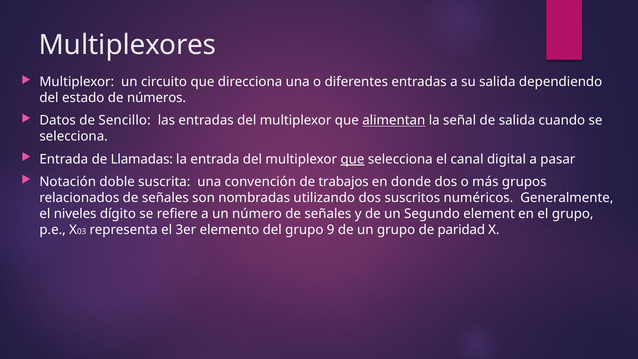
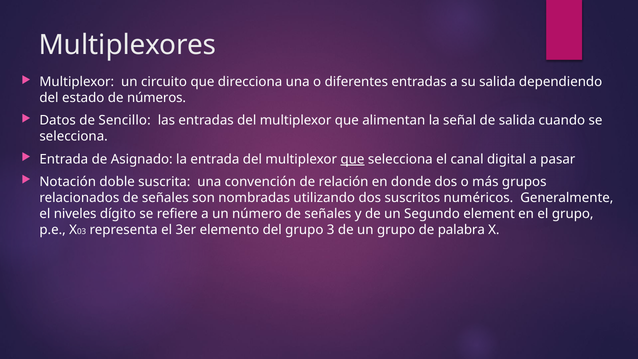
alimentan underline: present -> none
Llamadas: Llamadas -> Asignado
trabajos: trabajos -> relación
9: 9 -> 3
paridad: paridad -> palabra
